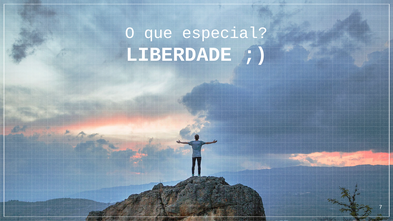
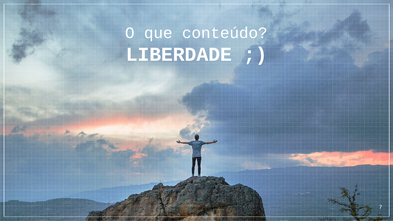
especial: especial -> conteúdo
